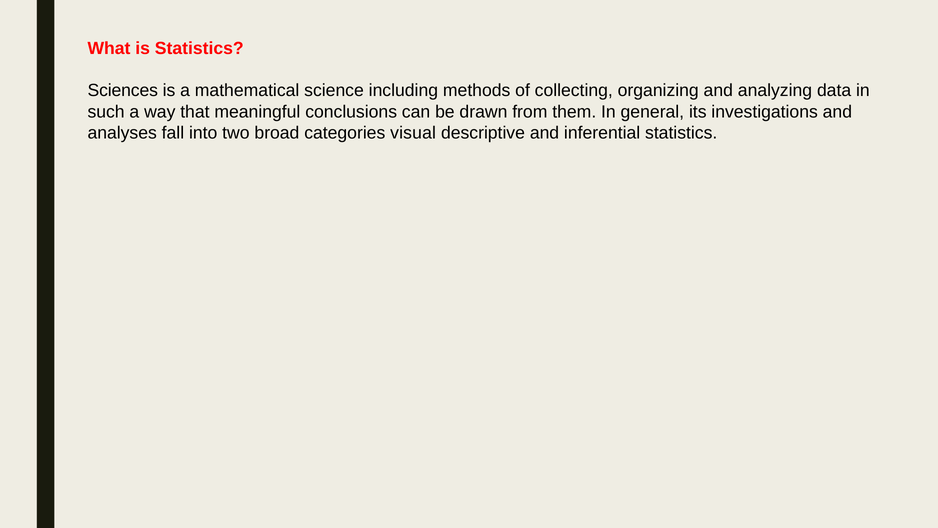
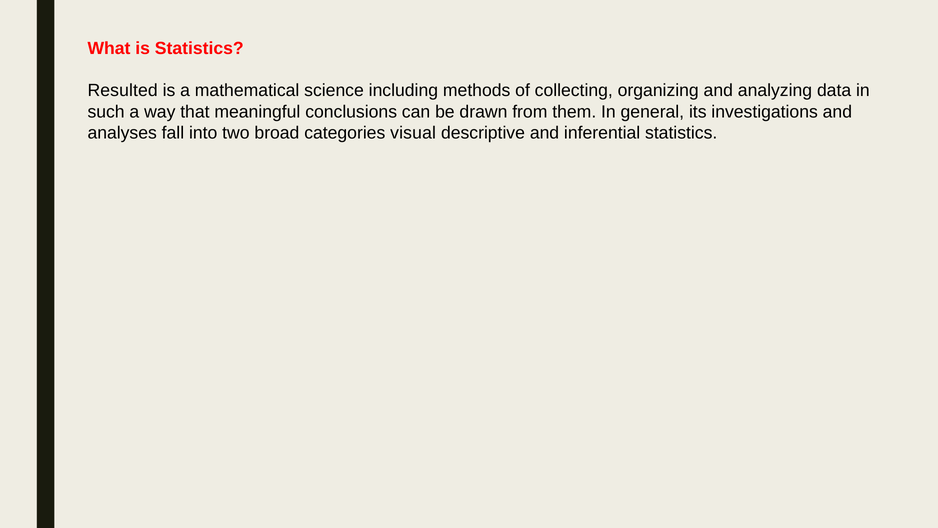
Sciences: Sciences -> Resulted
